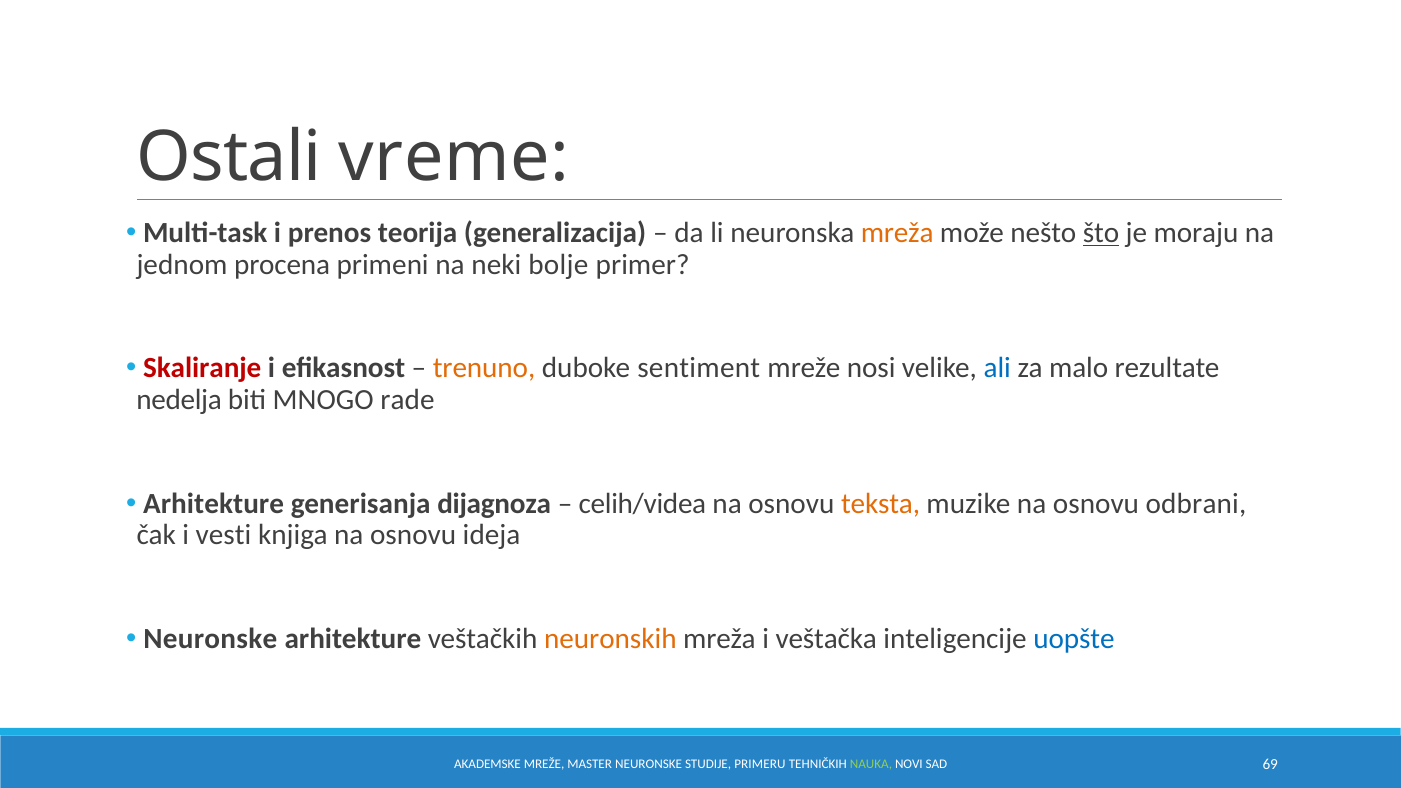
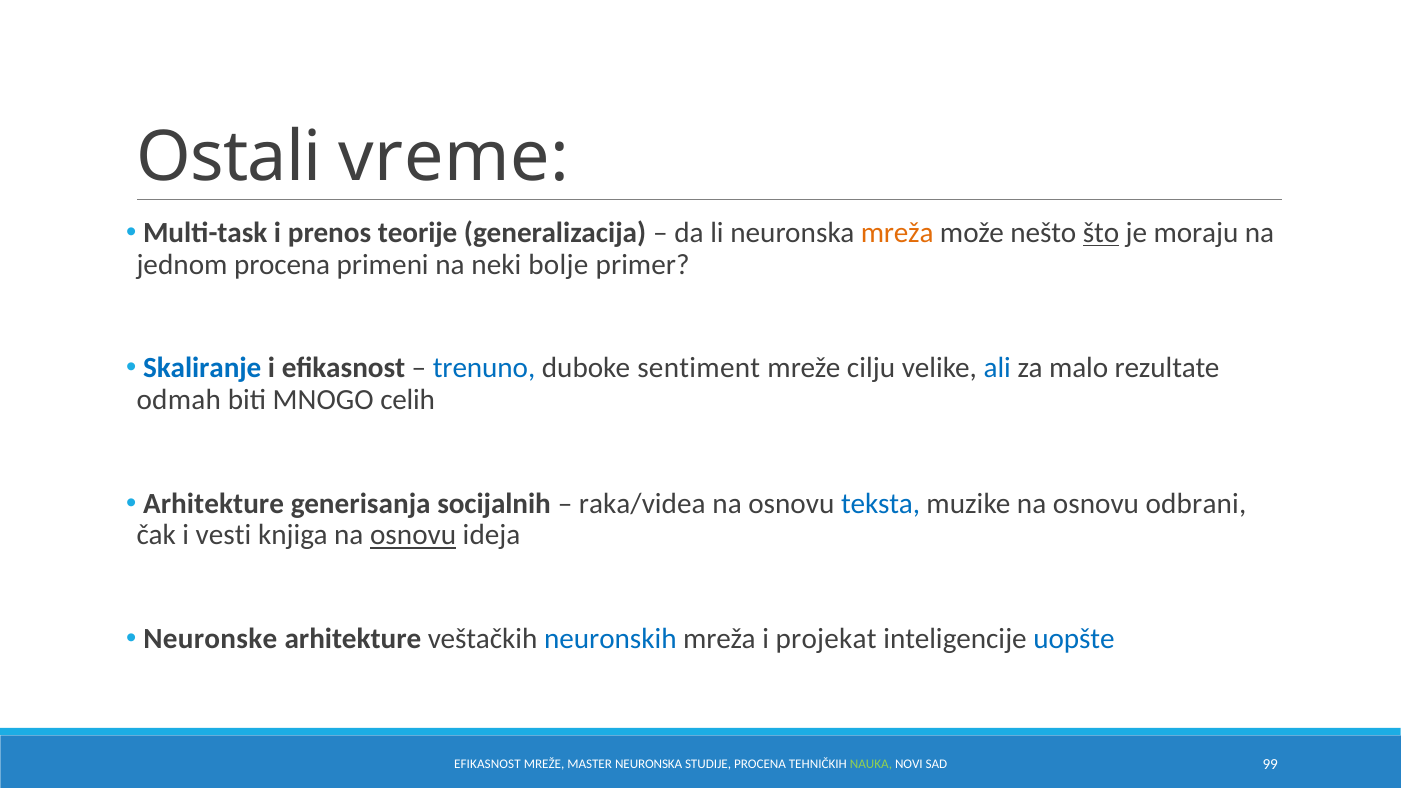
teorija: teorija -> teorije
Skaliranje colour: red -> blue
trenuno colour: orange -> blue
nosi: nosi -> cilju
nedelja: nedelja -> odmah
rade: rade -> celih
dijagnoza: dijagnoza -> socijalnih
celih/videa: celih/videa -> raka/videa
teksta colour: orange -> blue
osnovu at (413, 535) underline: none -> present
neuronskih colour: orange -> blue
veštačka: veštačka -> projekat
AKADEMSKE at (487, 764): AKADEMSKE -> EFIKASNOST
MASTER NEURONSKE: NEURONSKE -> NEURONSKA
STUDIJE PRIMERU: PRIMERU -> PROCENA
69: 69 -> 99
